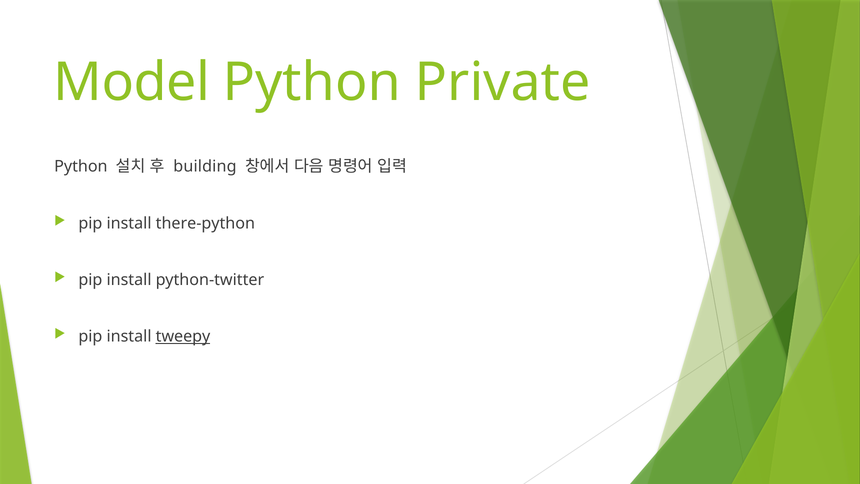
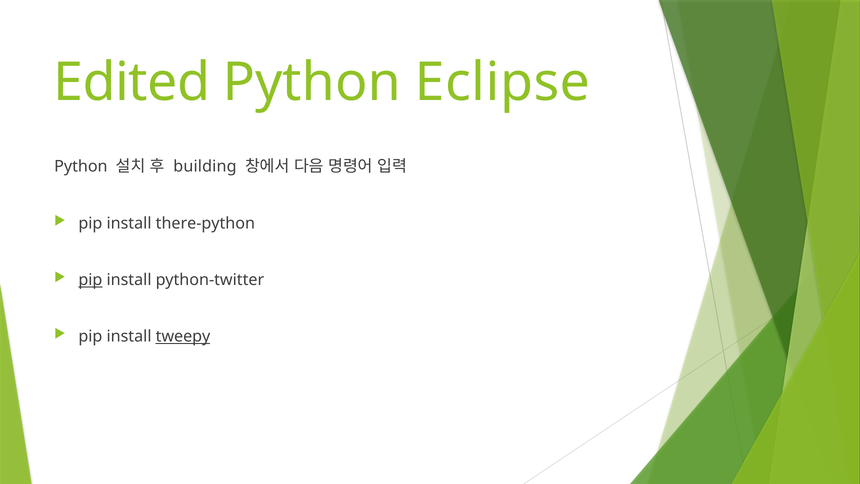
Model: Model -> Edited
Private: Private -> Eclipse
pip at (90, 280) underline: none -> present
